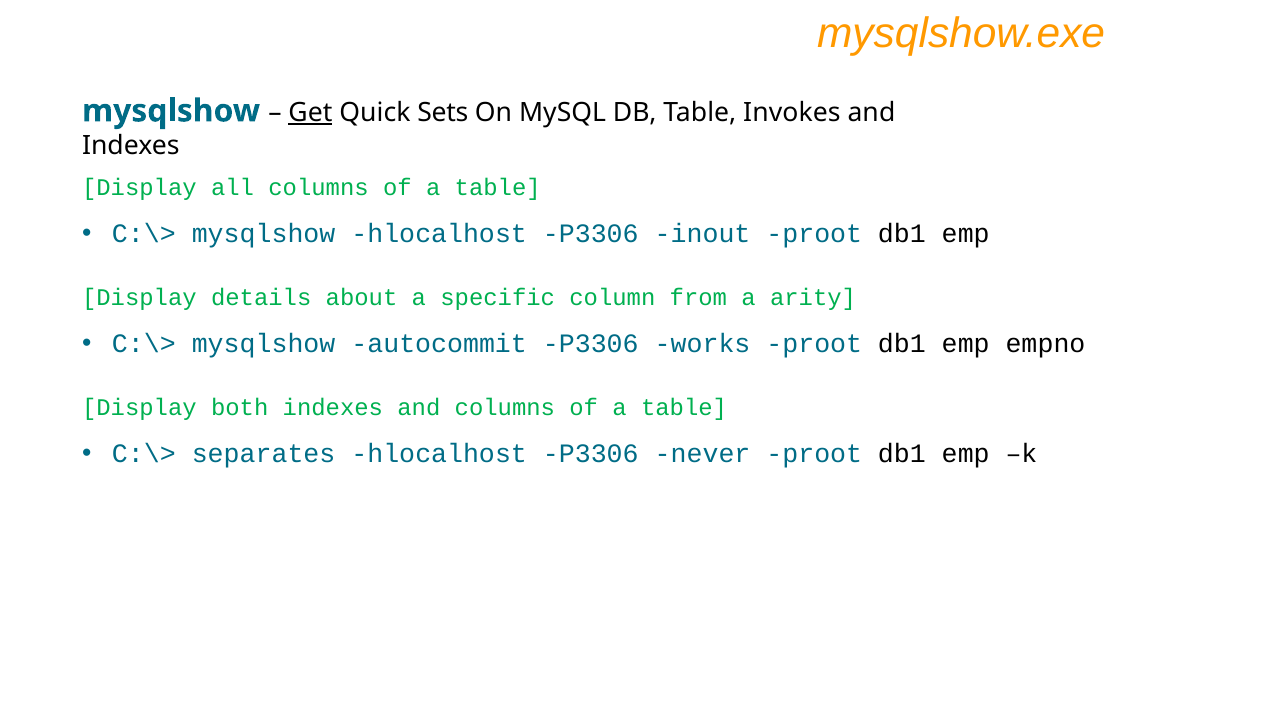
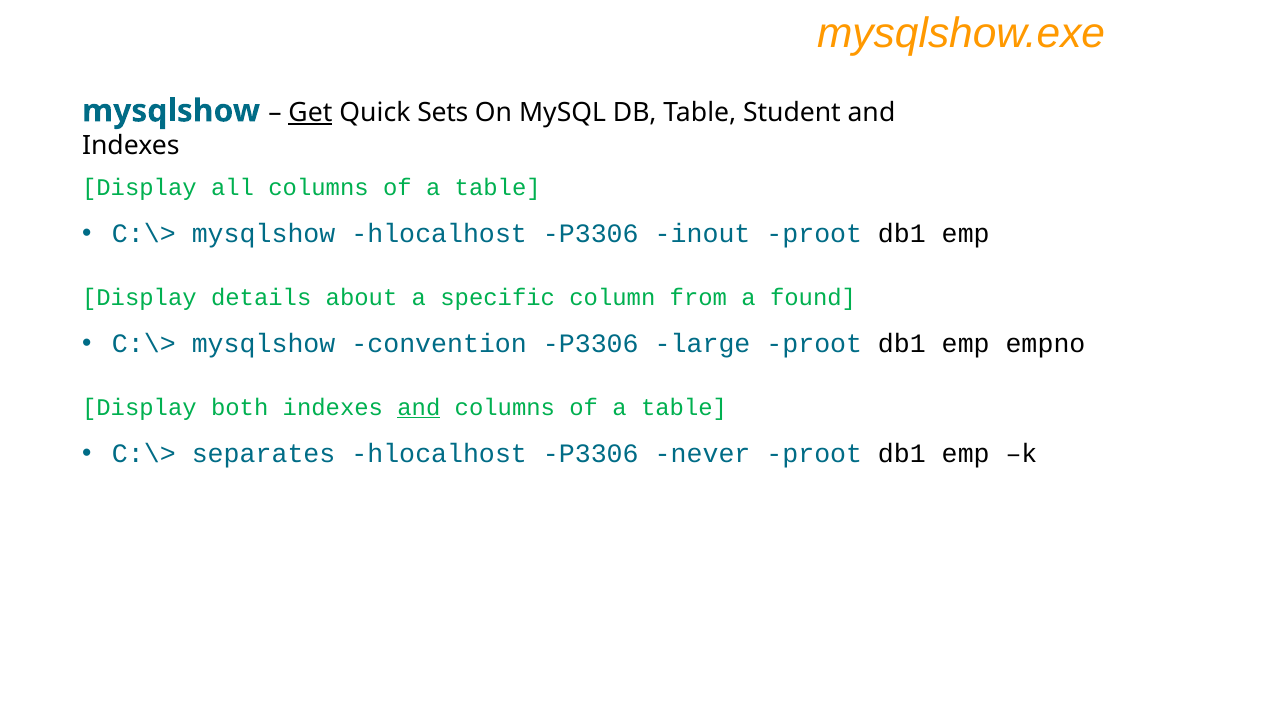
Invokes: Invokes -> Student
arity: arity -> found
autocommit: autocommit -> convention
works: works -> large
and at (419, 407) underline: none -> present
